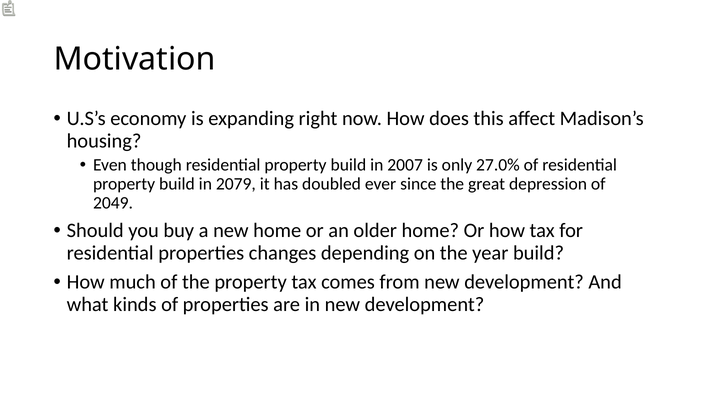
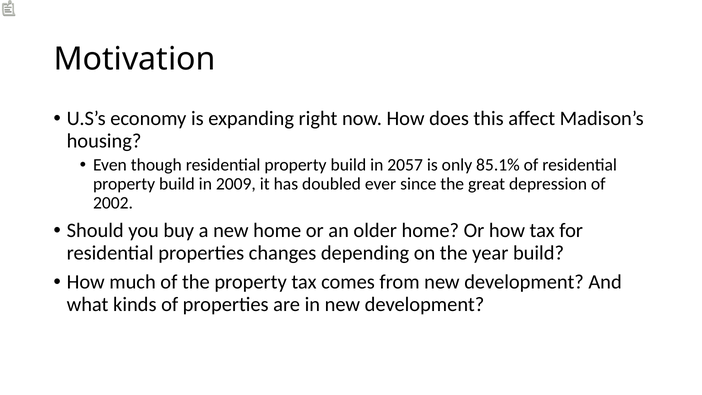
2007: 2007 -> 2057
27.0%: 27.0% -> 85.1%
2079: 2079 -> 2009
2049: 2049 -> 2002
